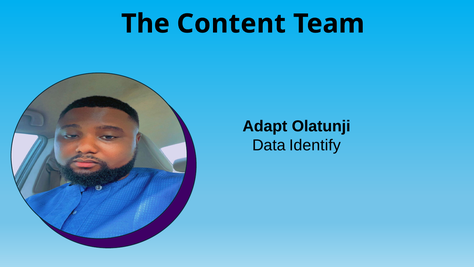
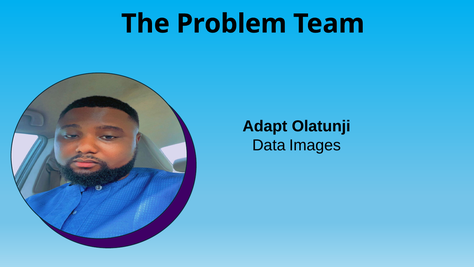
Content: Content -> Problem
Identify: Identify -> Images
